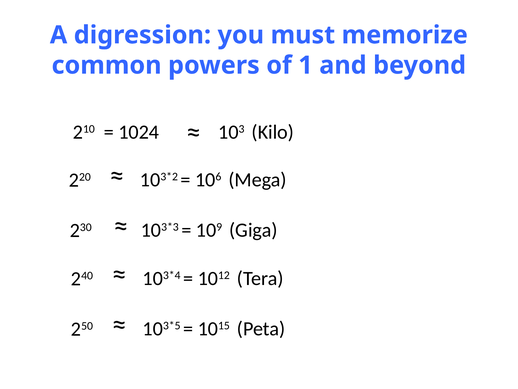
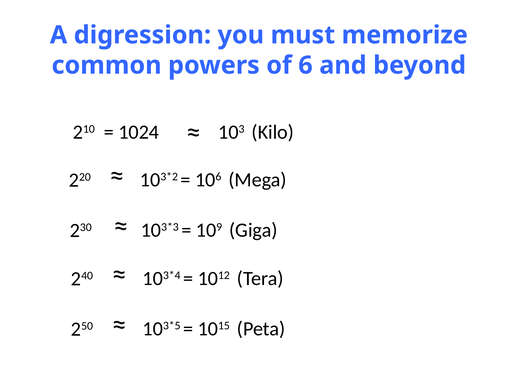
1: 1 -> 6
